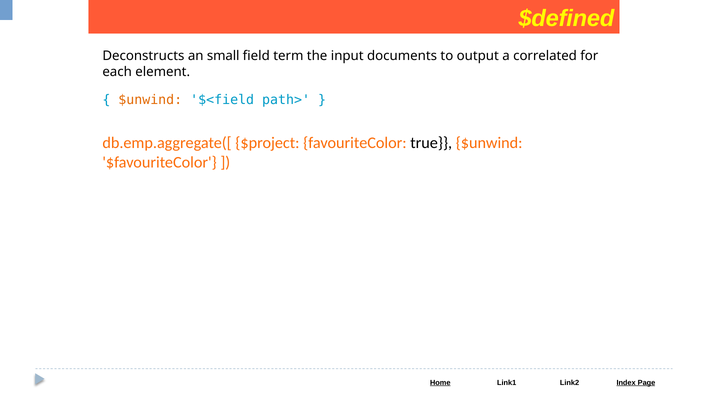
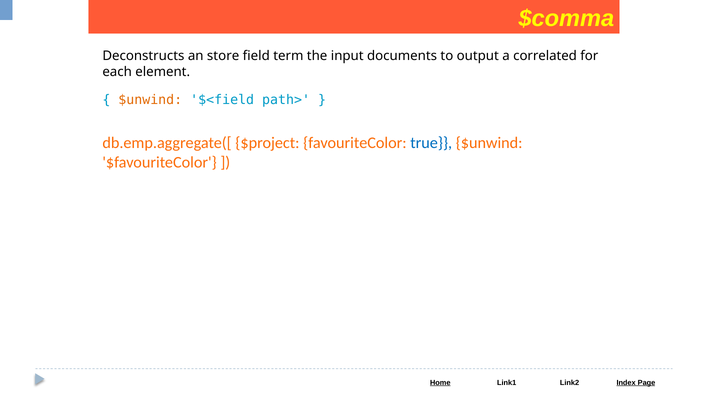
$defined: $defined -> $comma
small: small -> store
true colour: black -> blue
